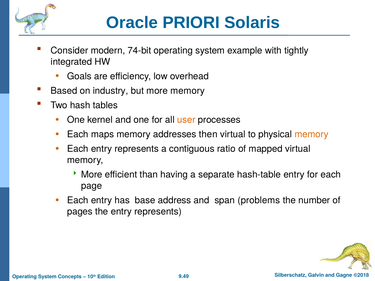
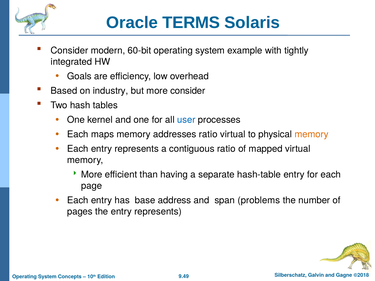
PRIORI: PRIORI -> TERMS
74-bit: 74-bit -> 60-bit
more memory: memory -> consider
user colour: orange -> blue
addresses then: then -> ratio
